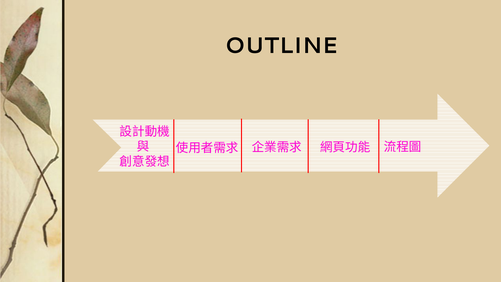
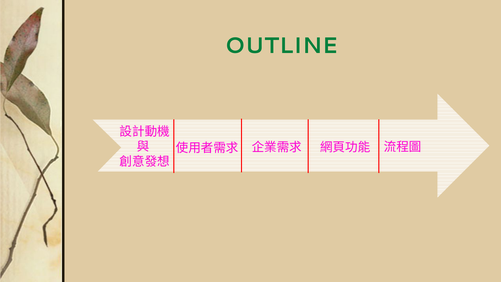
OUTLINE colour: black -> green
